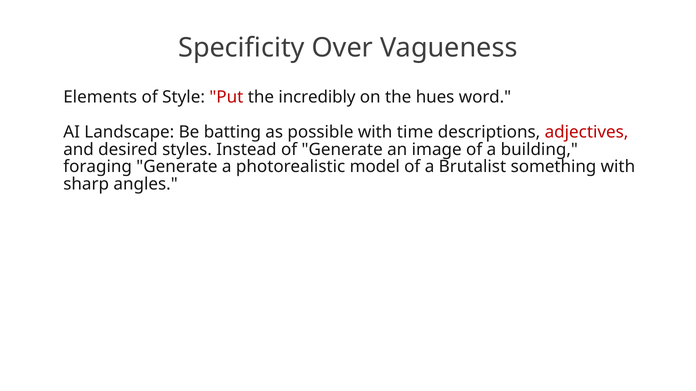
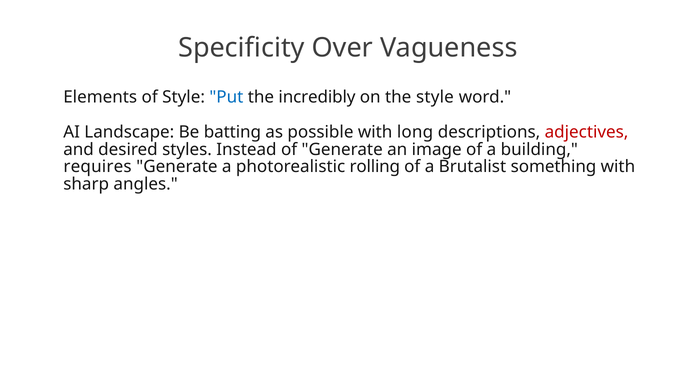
Put colour: red -> blue
the hues: hues -> style
time: time -> long
foraging: foraging -> requires
model: model -> rolling
